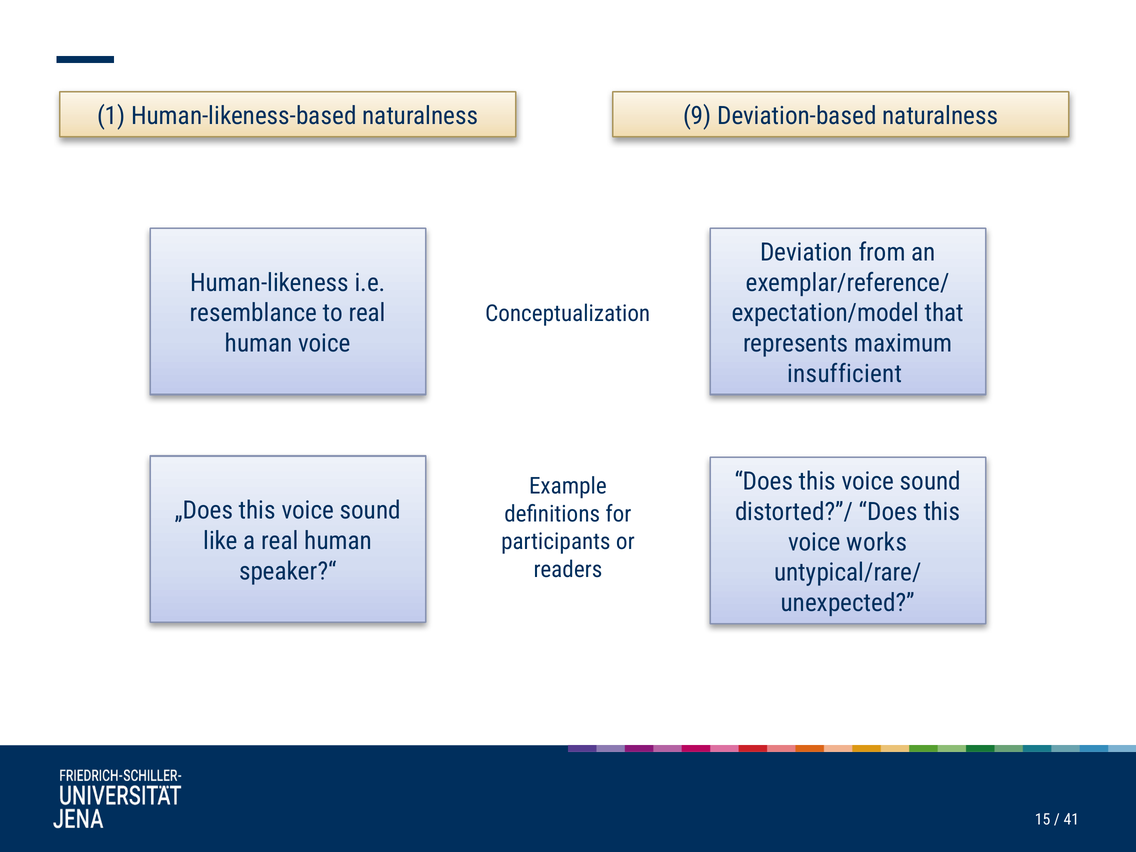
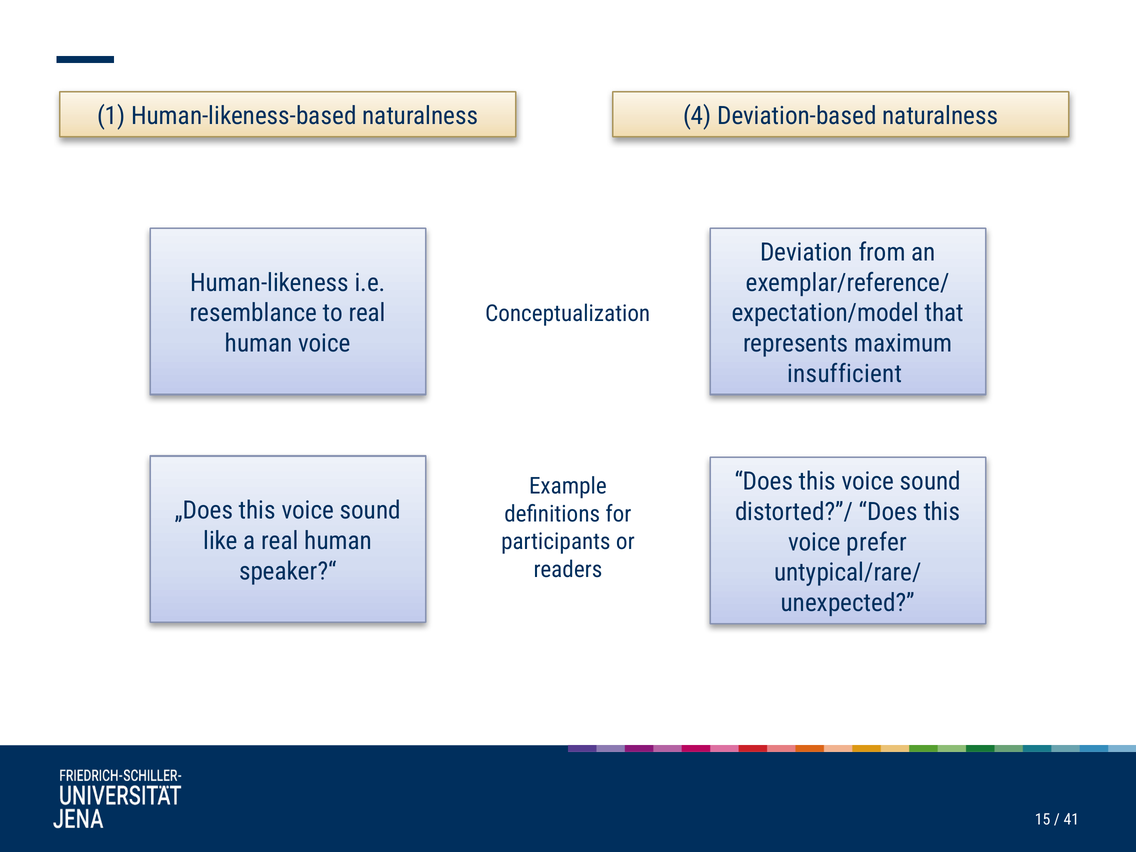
9: 9 -> 4
works: works -> prefer
